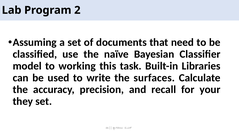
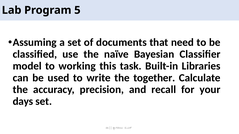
2: 2 -> 5
surfaces: surfaces -> together
they: they -> days
